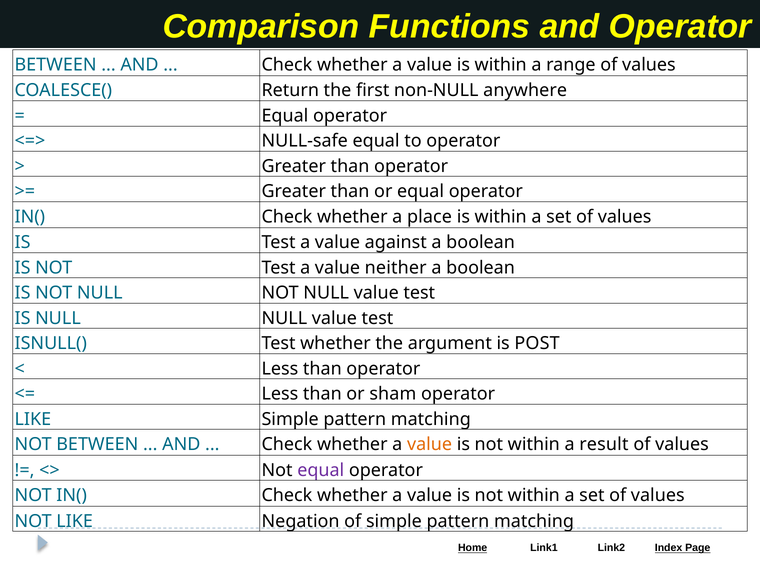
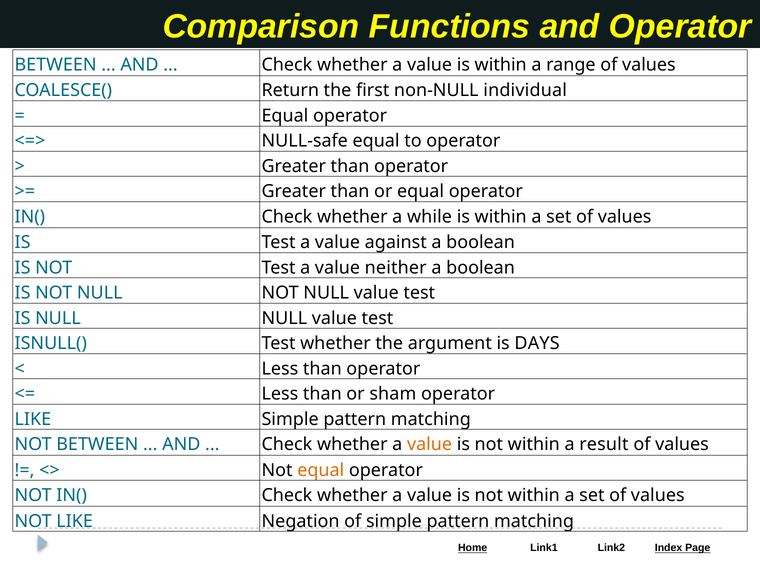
anywhere: anywhere -> individual
place: place -> while
POST: POST -> DAYS
equal at (321, 470) colour: purple -> orange
